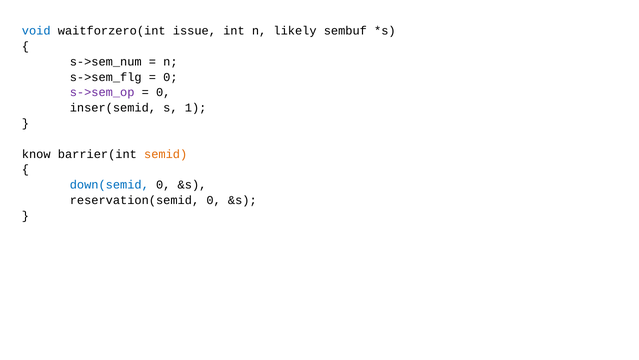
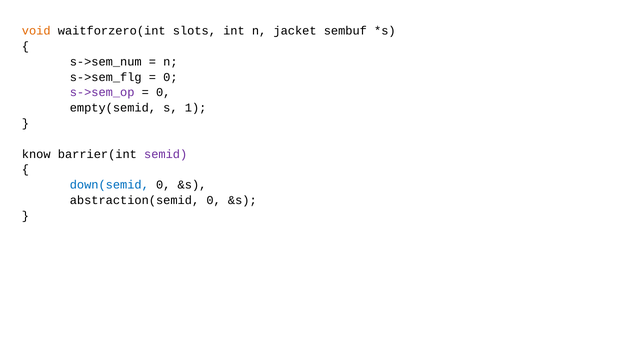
void colour: blue -> orange
issue: issue -> slots
likely: likely -> jacket
inser(semid: inser(semid -> empty(semid
semid colour: orange -> purple
reservation(semid: reservation(semid -> abstraction(semid
